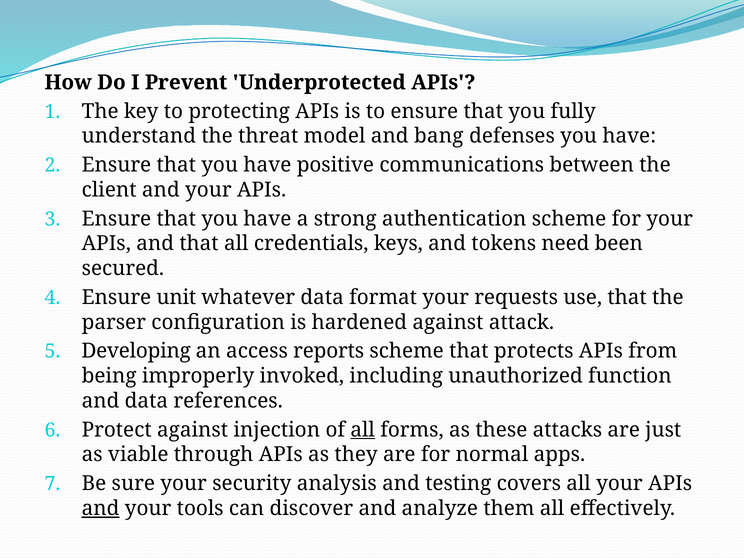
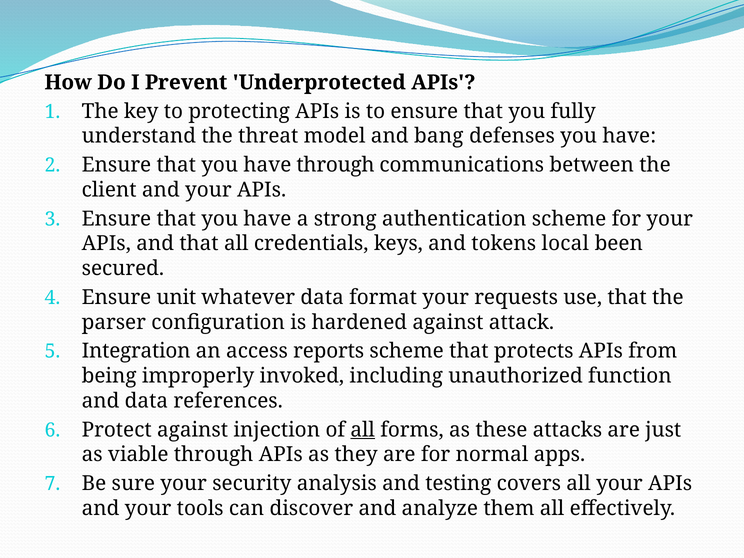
have positive: positive -> through
need: need -> local
Developing: Developing -> Integration
and at (101, 508) underline: present -> none
